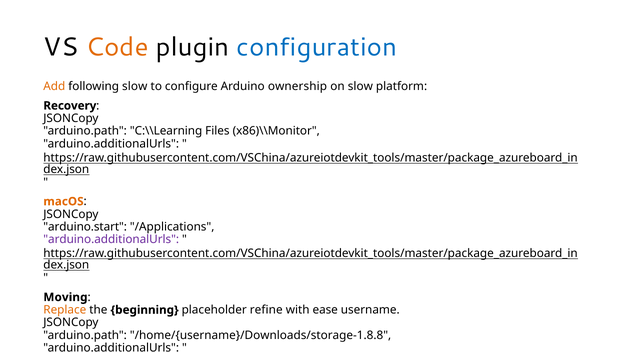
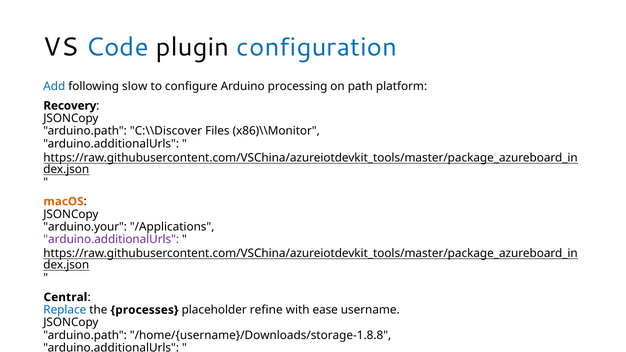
Code colour: orange -> blue
Add colour: orange -> blue
ownership: ownership -> processing
on slow: slow -> path
C:\\Learning: C:\\Learning -> C:\\Discover
arduino.start: arduino.start -> arduino.your
Moving: Moving -> Central
Replace colour: orange -> blue
beginning: beginning -> processes
